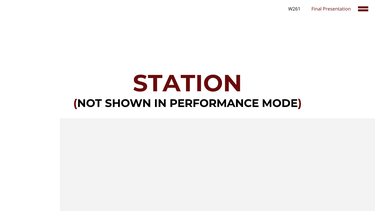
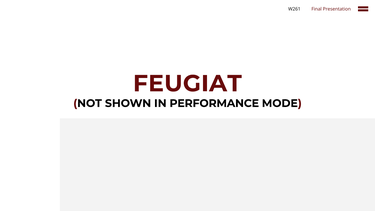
STATION: STATION -> FEUGIAT
